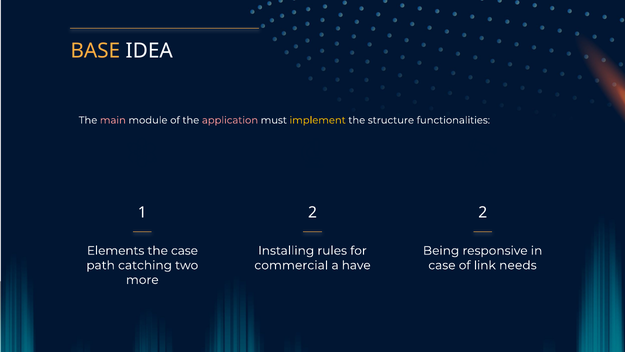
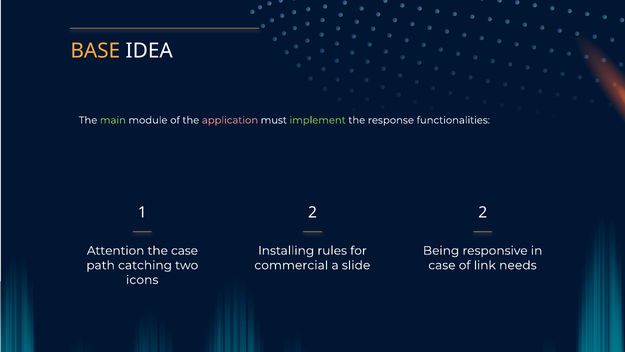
main colour: pink -> light green
implement colour: yellow -> light green
structure: structure -> response
Elements: Elements -> Attention
have: have -> slide
more: more -> icons
